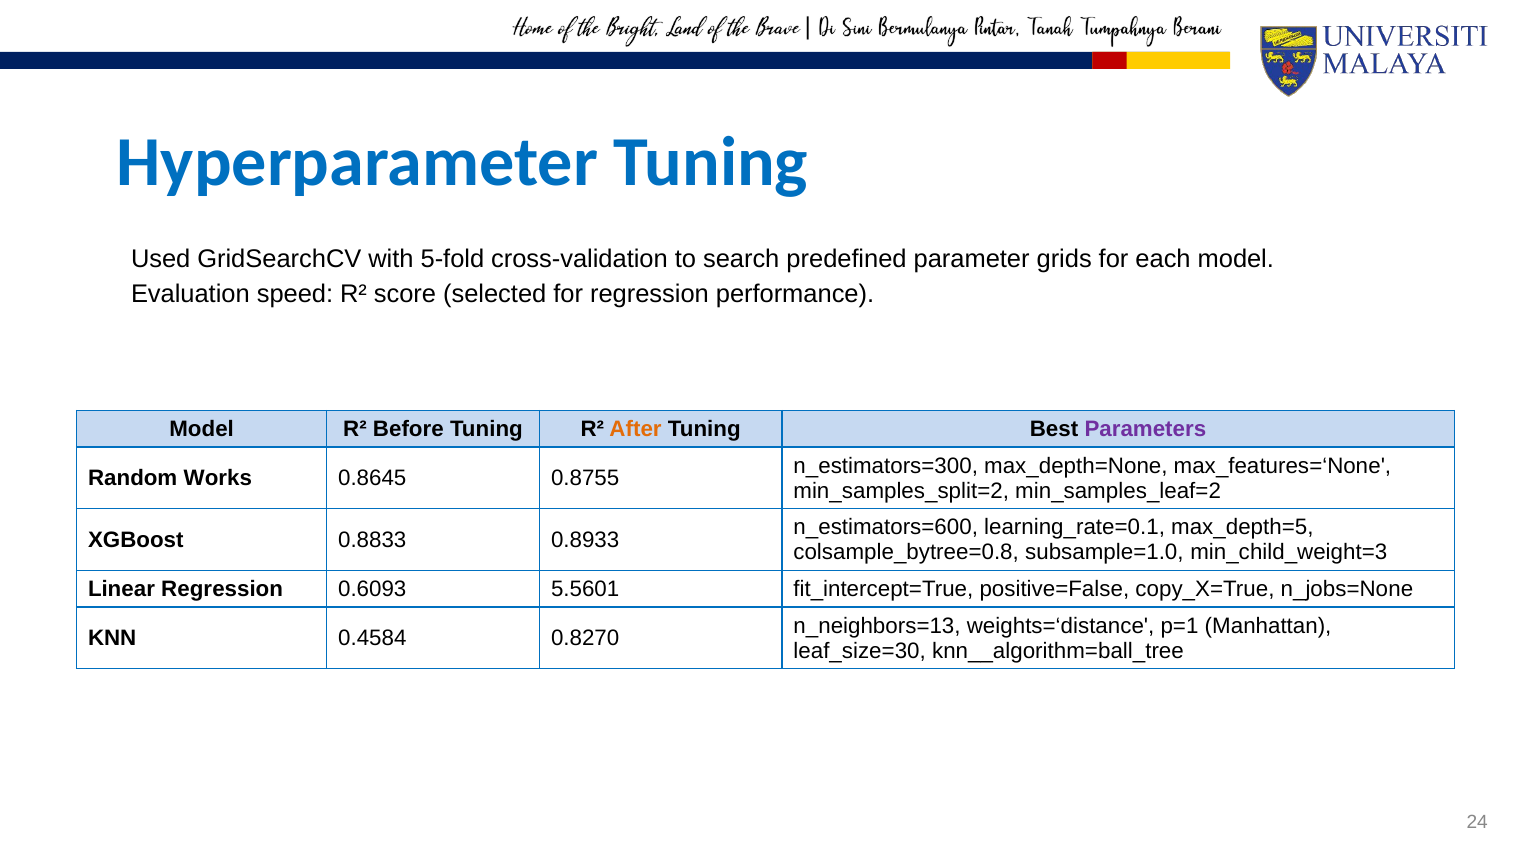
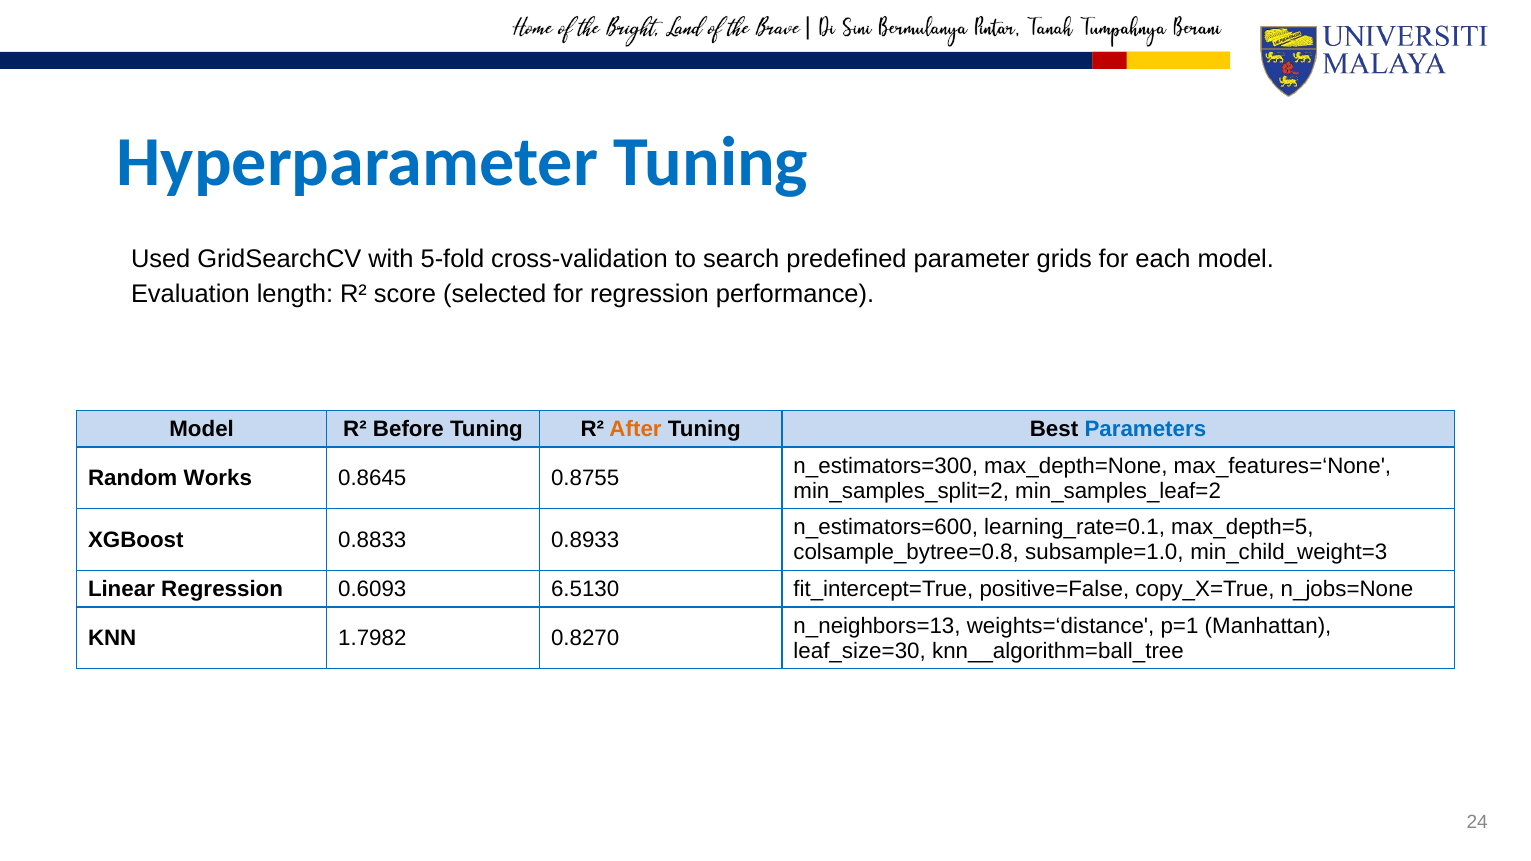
speed: speed -> length
Parameters colour: purple -> blue
5.5601: 5.5601 -> 6.5130
0.4584: 0.4584 -> 1.7982
